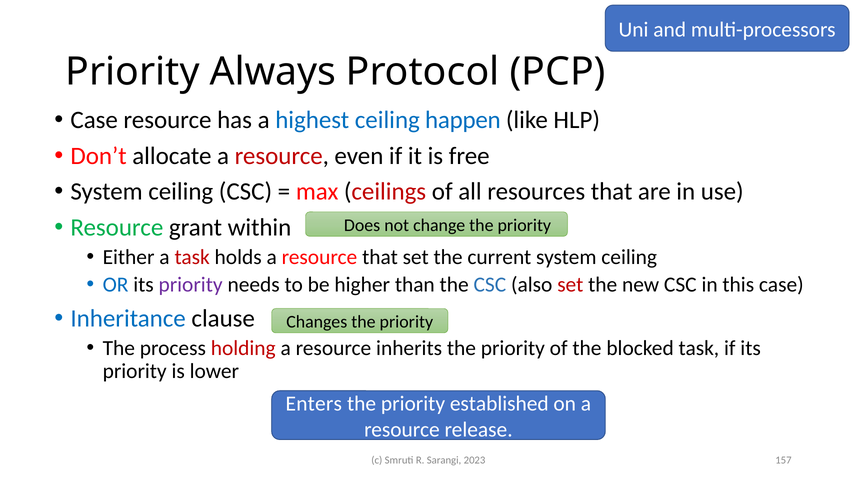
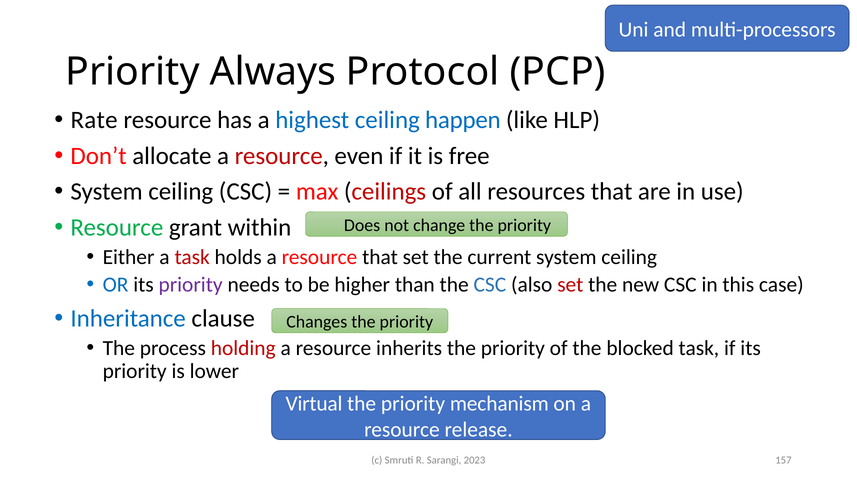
Case at (94, 120): Case -> Rate
Enters: Enters -> Virtual
established: established -> mechanism
